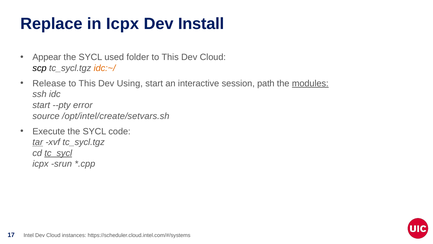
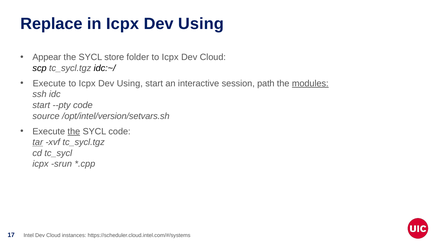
Install at (201, 24): Install -> Using
used: used -> store
folder to This: This -> Icpx
idc:~/ colour: orange -> black
Release at (49, 83): Release -> Execute
This at (87, 83): This -> Icpx
--pty error: error -> code
/opt/intel/create/setvars.sh: /opt/intel/create/setvars.sh -> /opt/intel/version/setvars.sh
the at (74, 131) underline: none -> present
tc_sycl underline: present -> none
